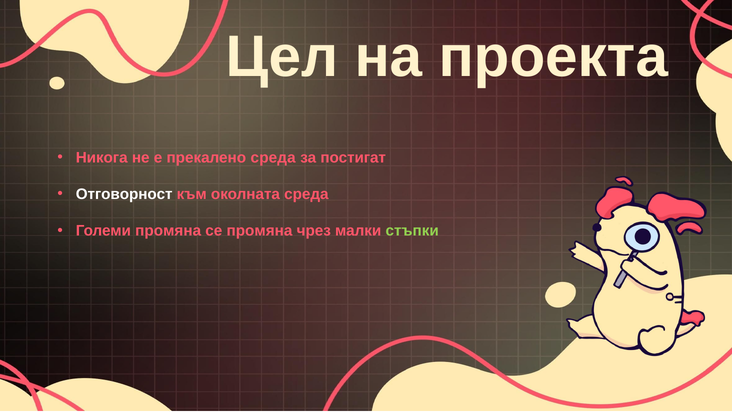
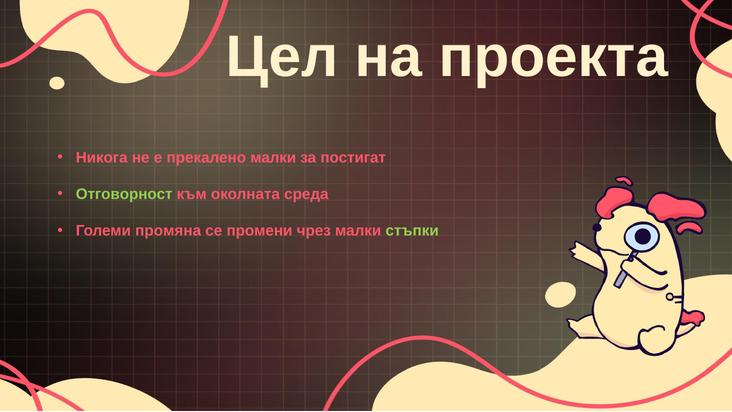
прекалено среда: среда -> малки
Отговорност colour: white -> light green
се промяна: промяна -> промени
